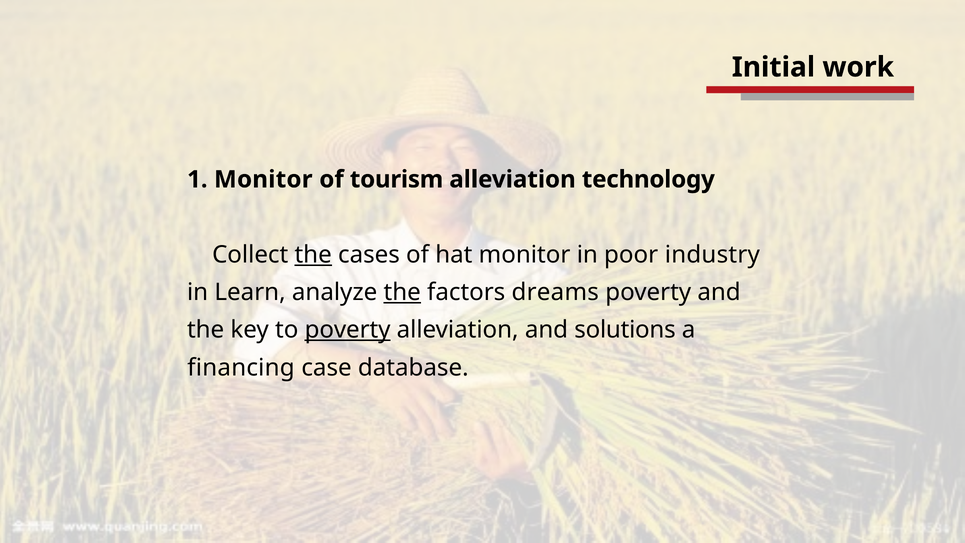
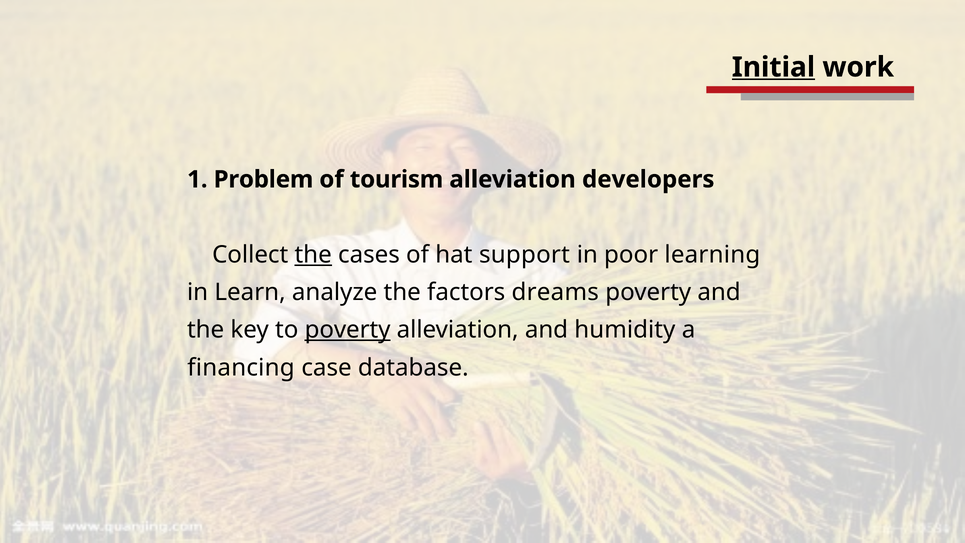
Initial underline: none -> present
1 Monitor: Monitor -> Problem
technology: technology -> developers
hat monitor: monitor -> support
industry: industry -> learning
the at (402, 292) underline: present -> none
solutions: solutions -> humidity
